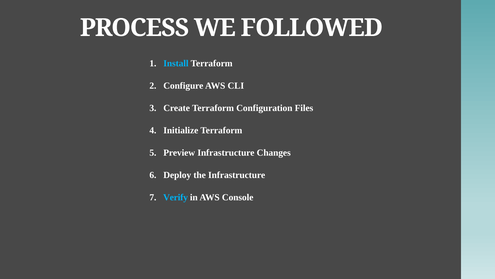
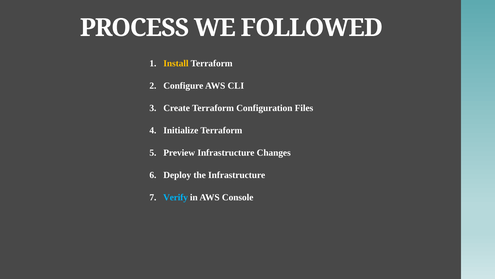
Install colour: light blue -> yellow
